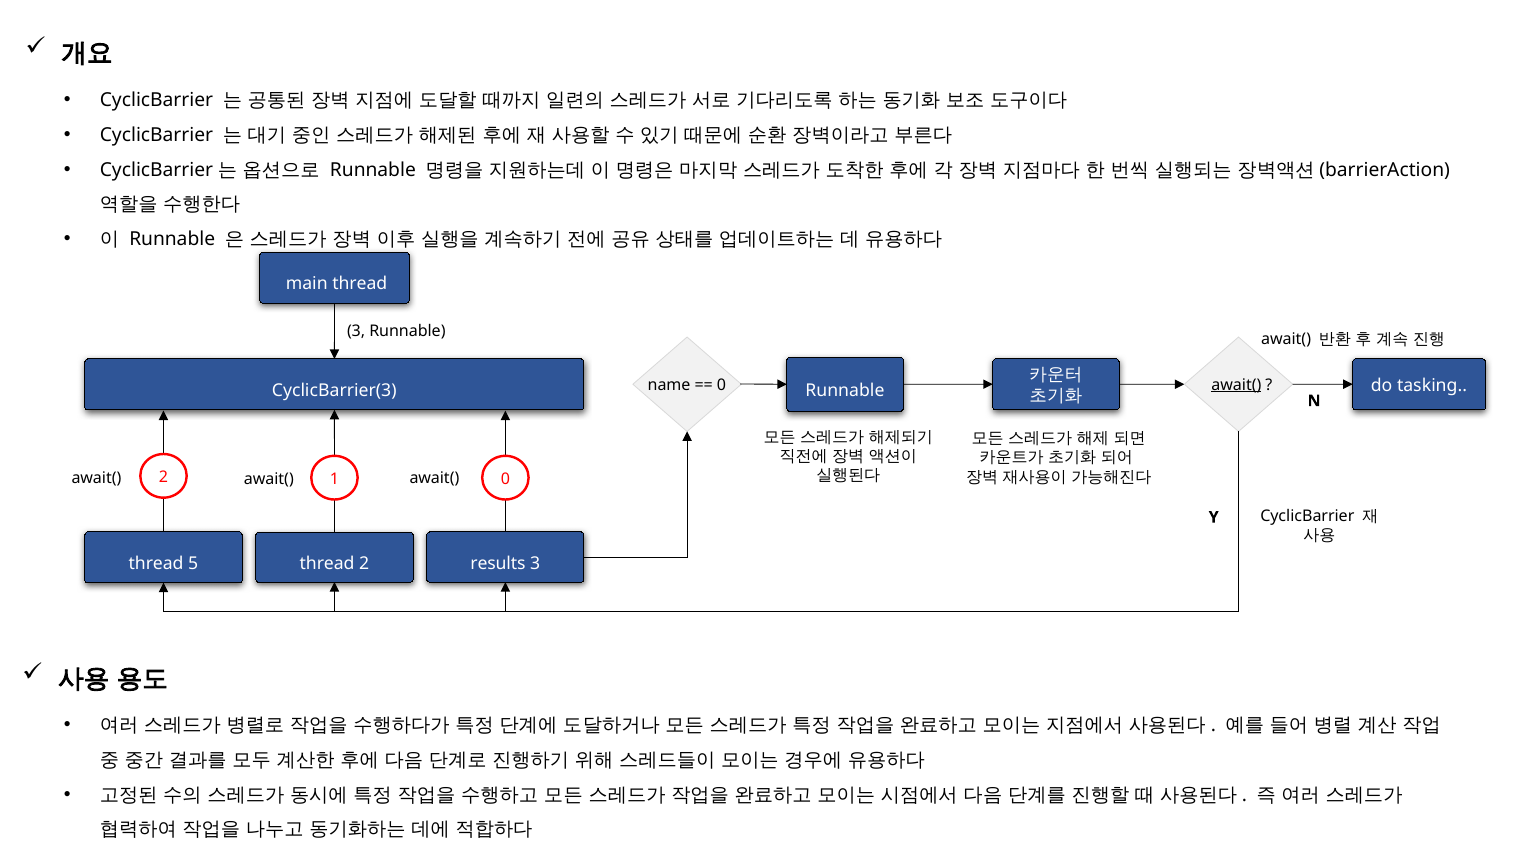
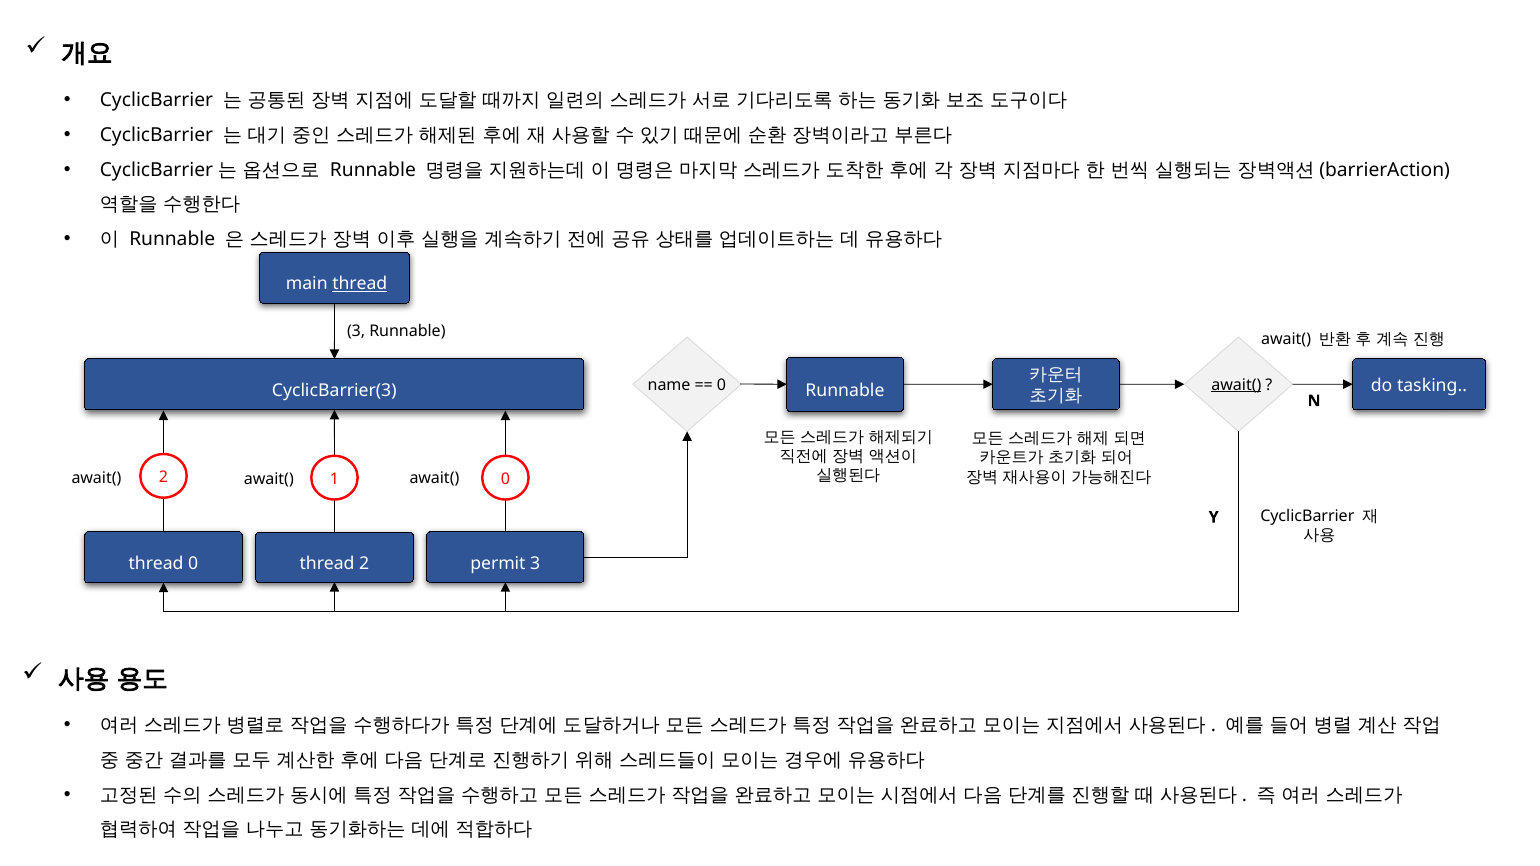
thread at (360, 284) underline: none -> present
thread 5: 5 -> 0
results: results -> permit
